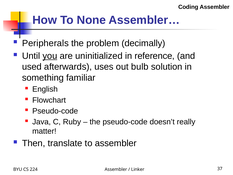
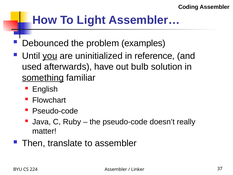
None: None -> Light
Peripherals: Peripherals -> Debounced
decimally: decimally -> examples
uses: uses -> have
something underline: none -> present
